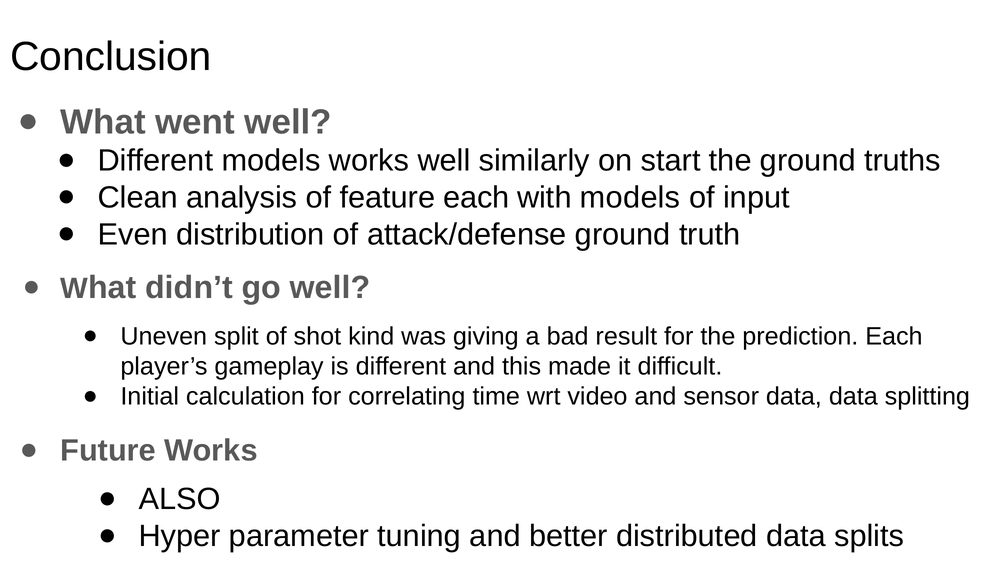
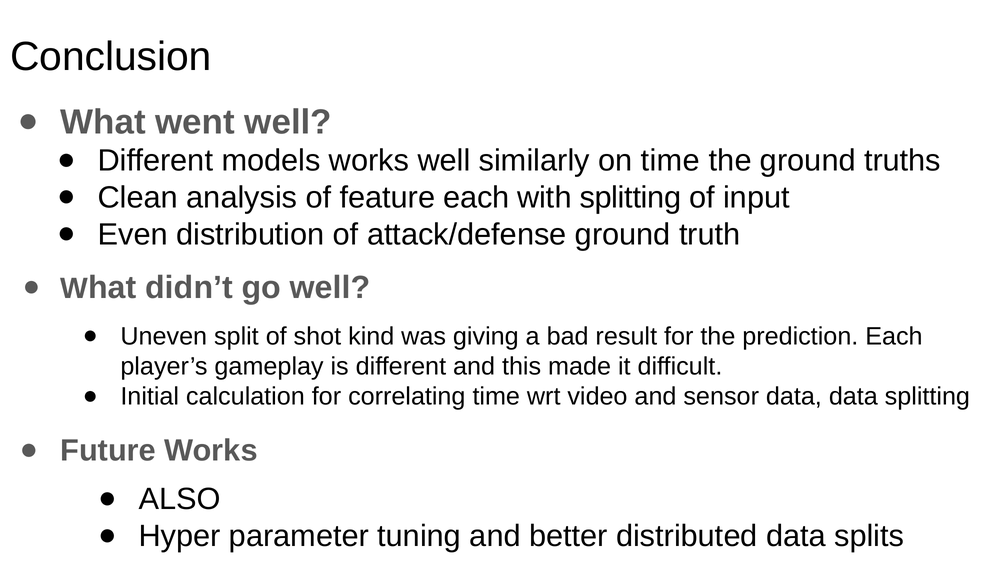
on start: start -> time
with models: models -> splitting
